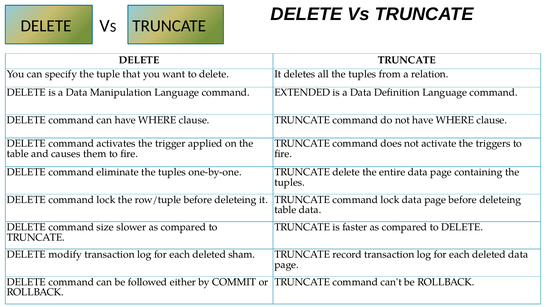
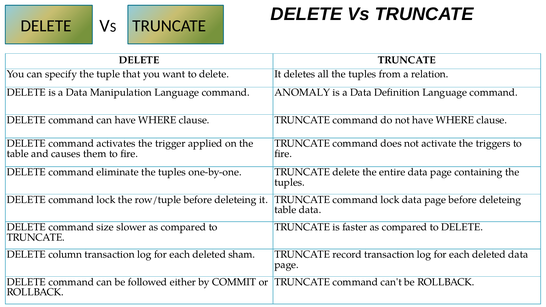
EXTENDED: EXTENDED -> ANOMALY
modify: modify -> column
